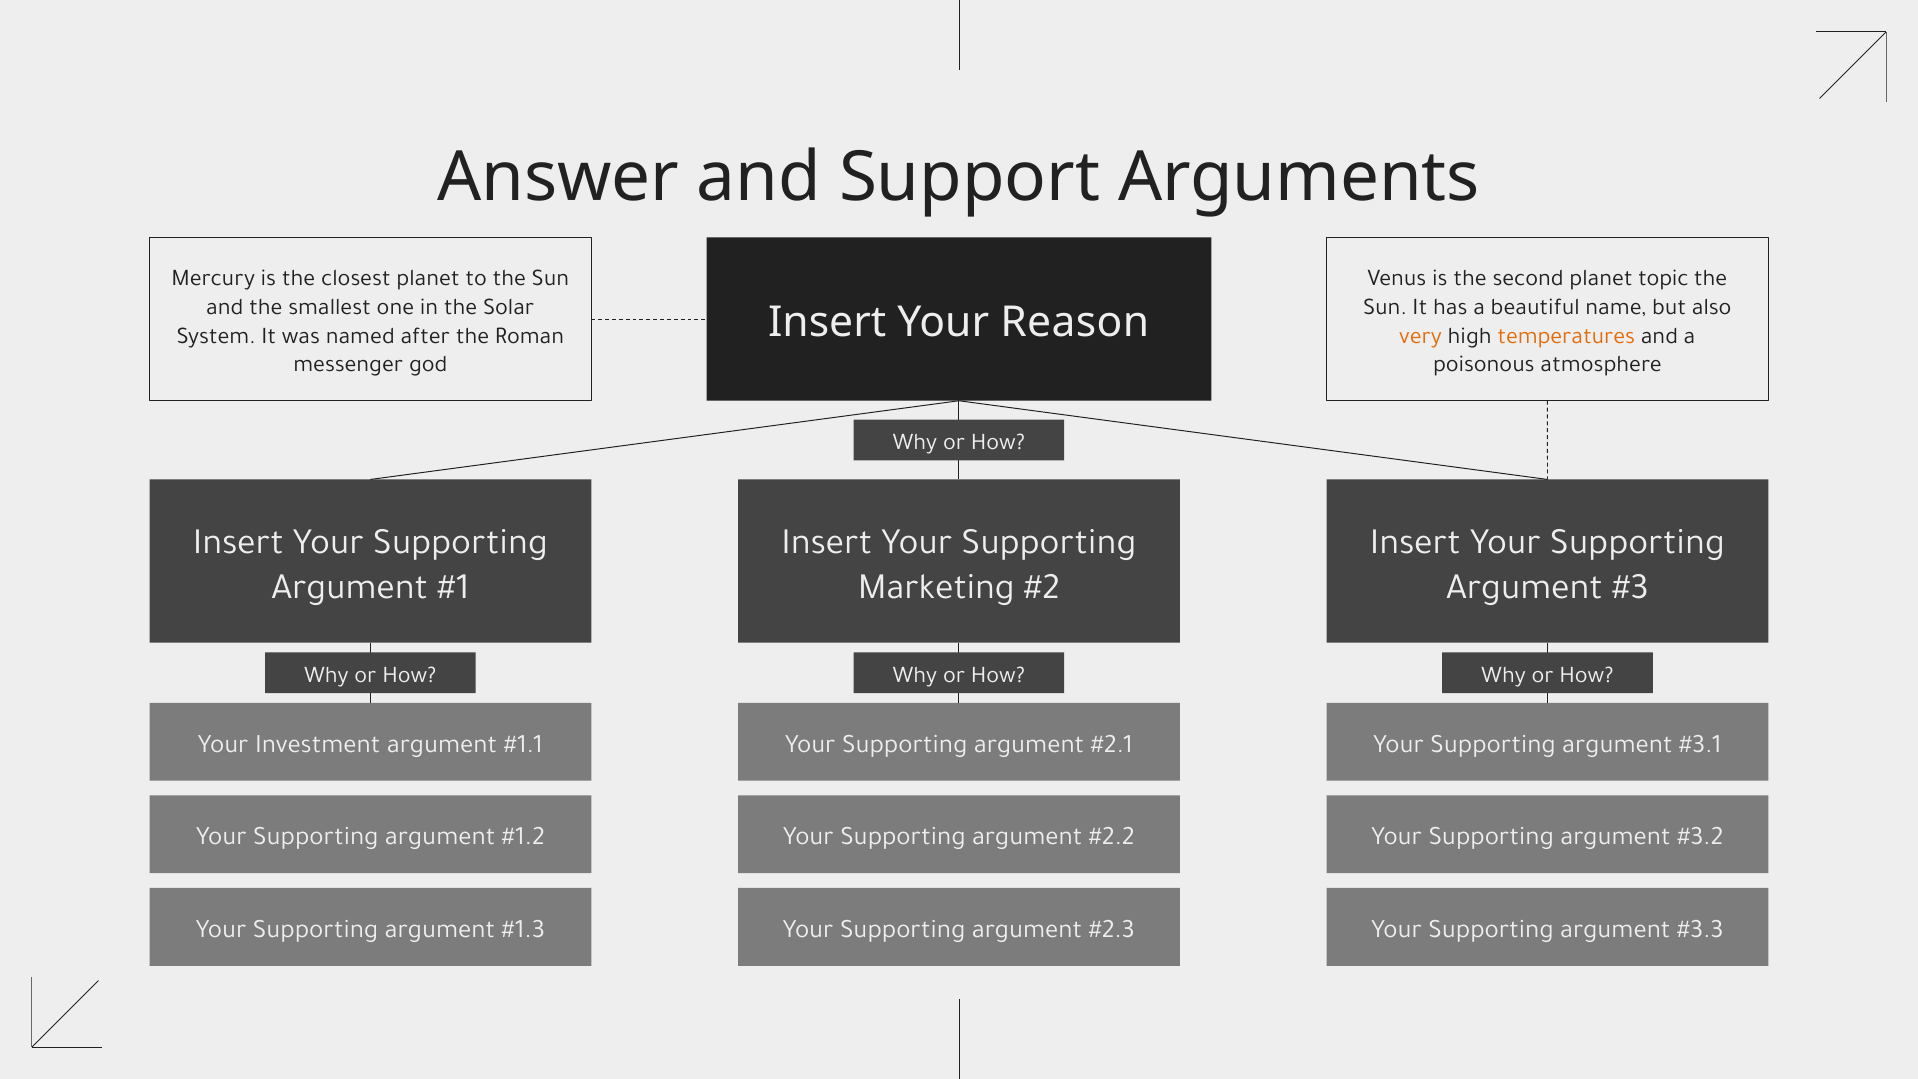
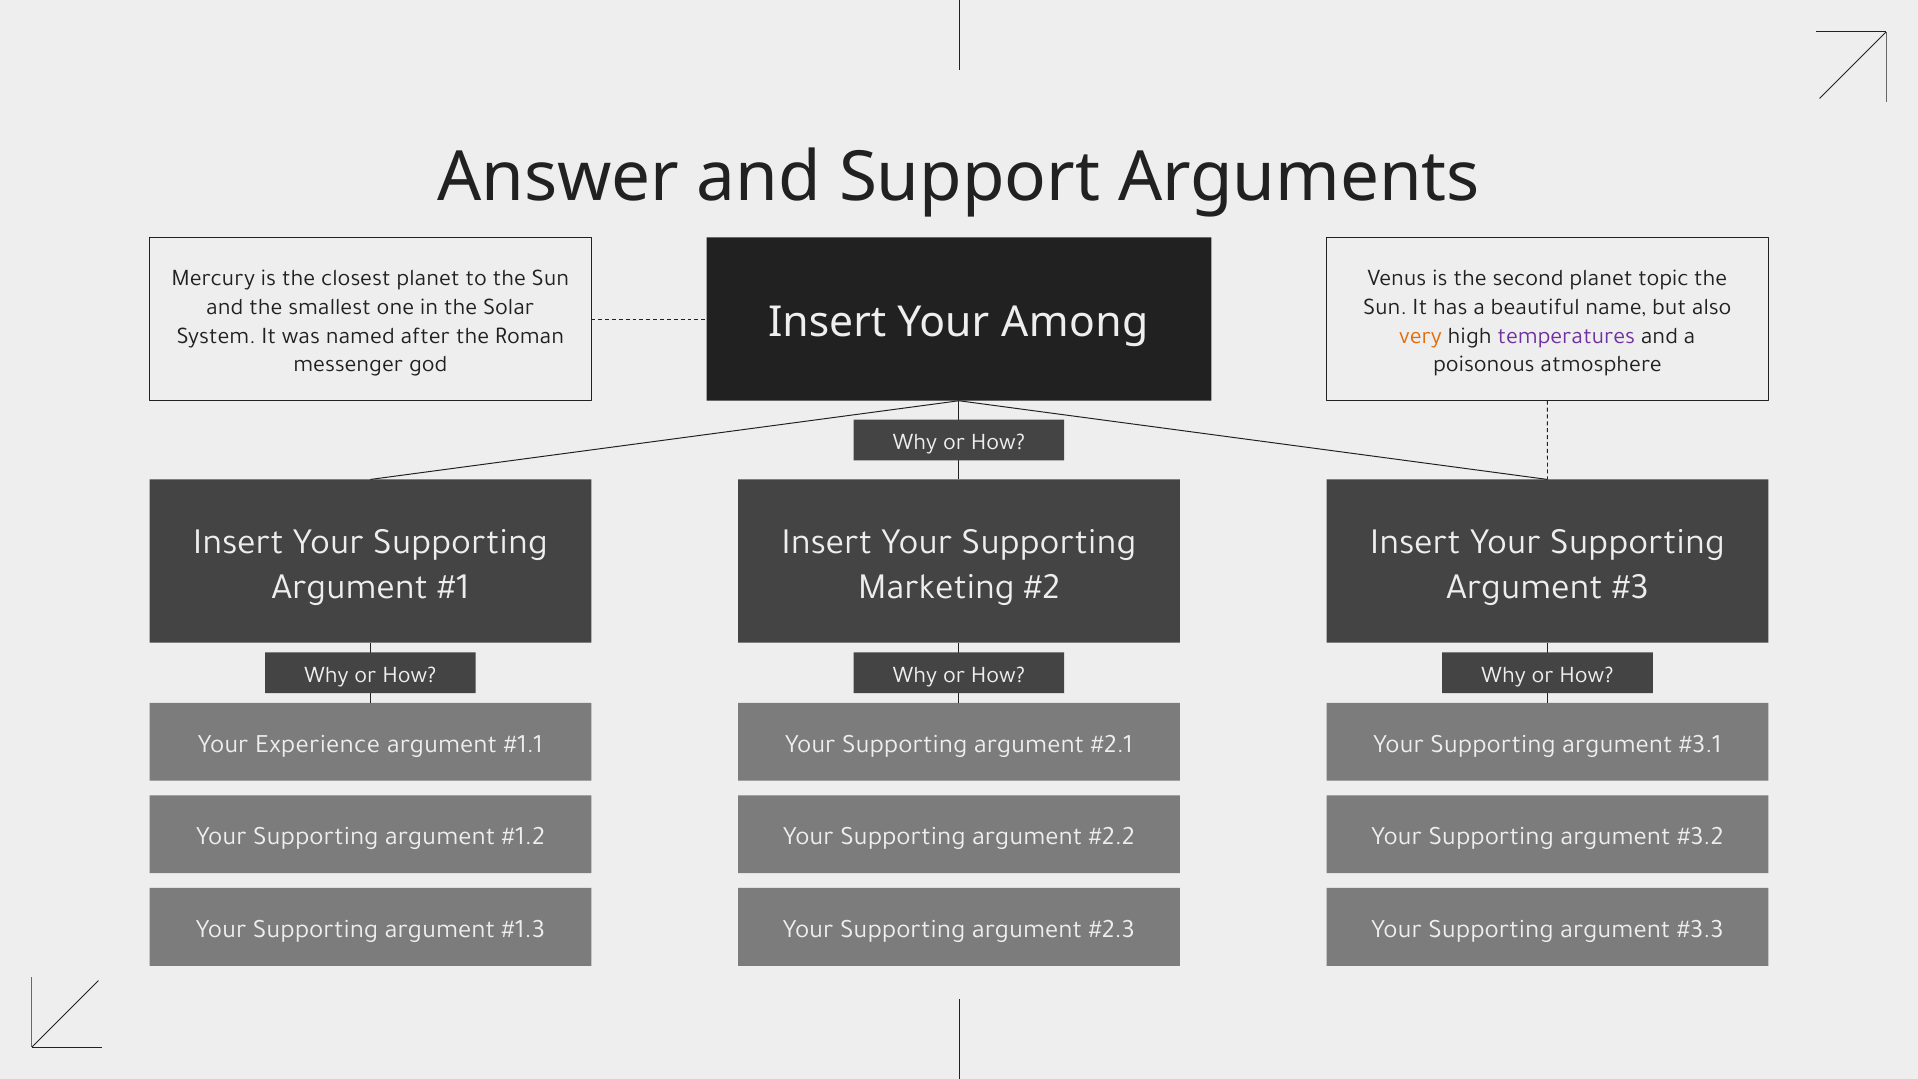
Reason: Reason -> Among
temperatures colour: orange -> purple
Investment: Investment -> Experience
